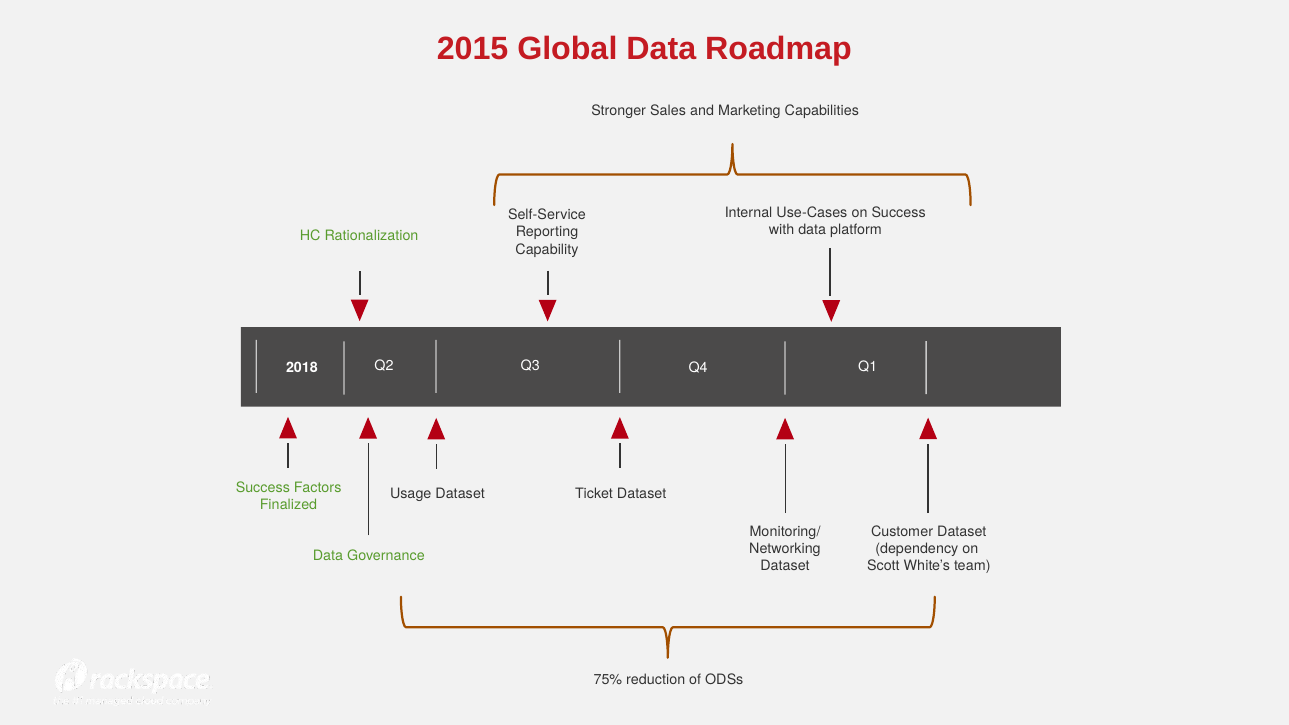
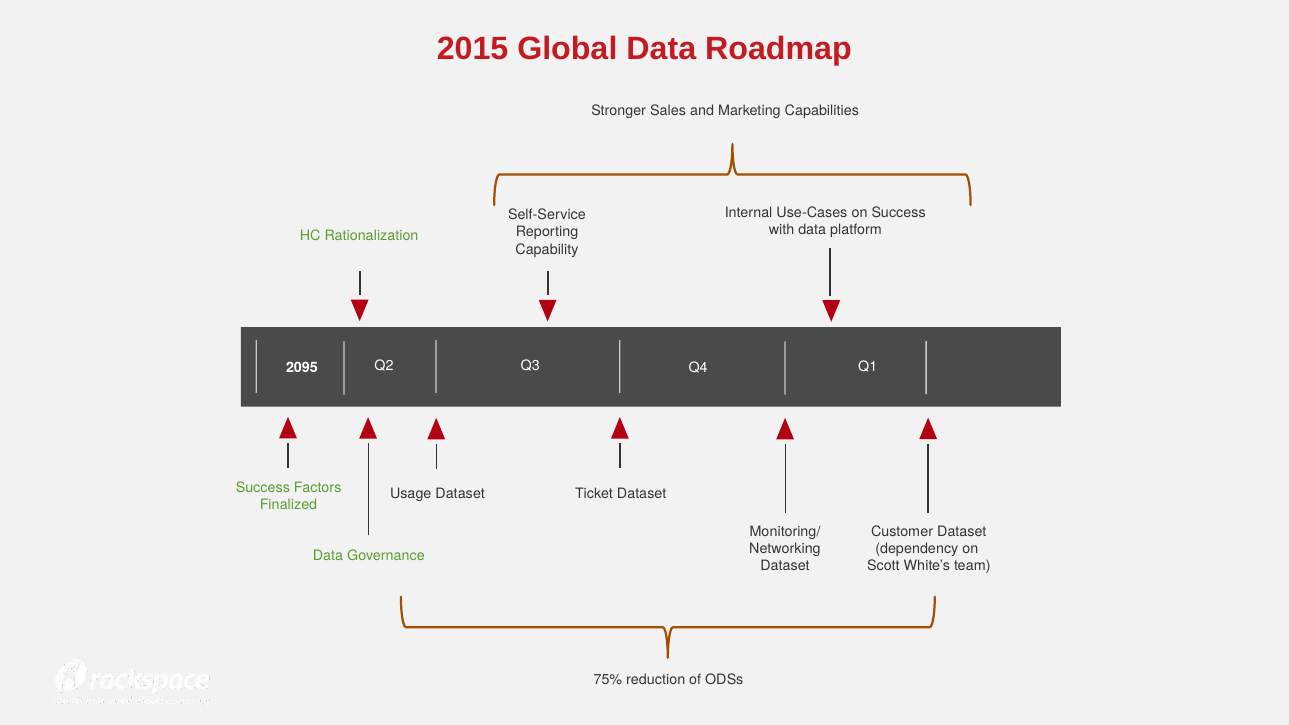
2018: 2018 -> 2095
